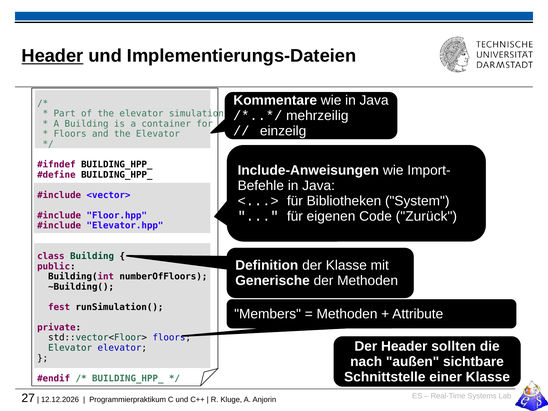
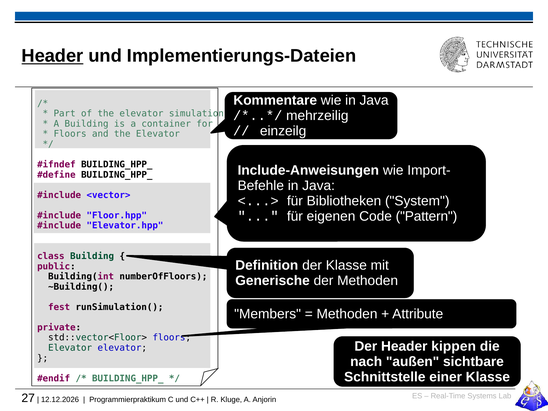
Zurück: Zurück -> Pattern
sollten: sollten -> kippen
